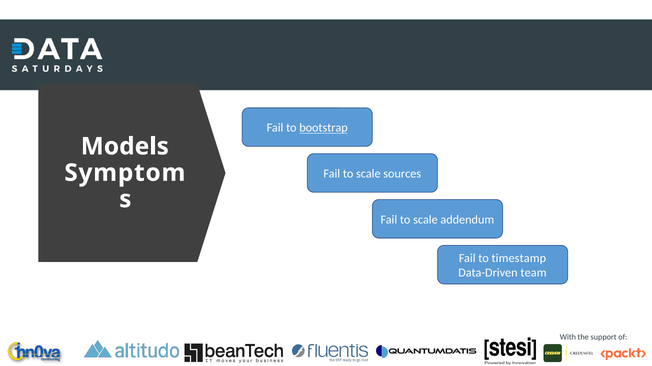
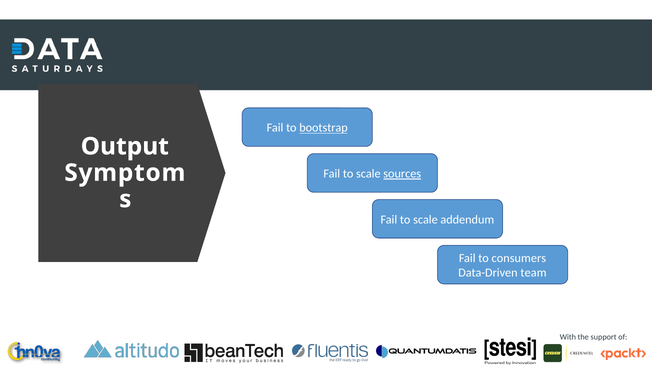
Models: Models -> Output
sources underline: none -> present
timestamp: timestamp -> consumers
